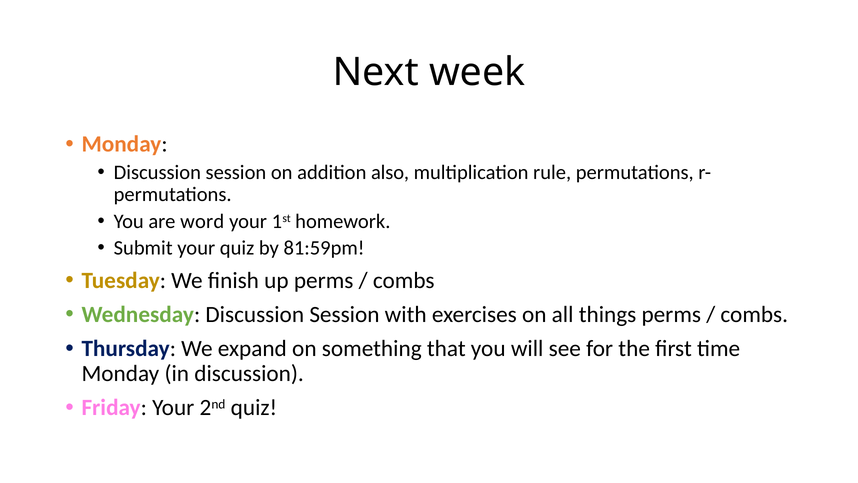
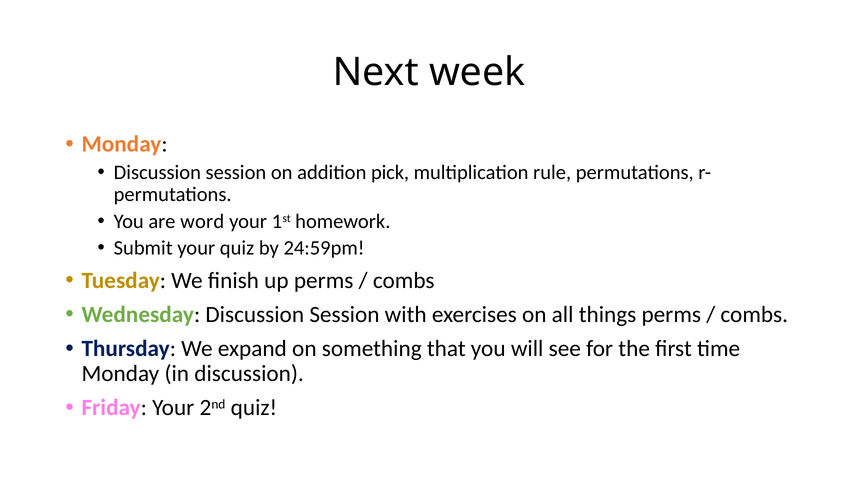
also: also -> pick
81:59pm: 81:59pm -> 24:59pm
